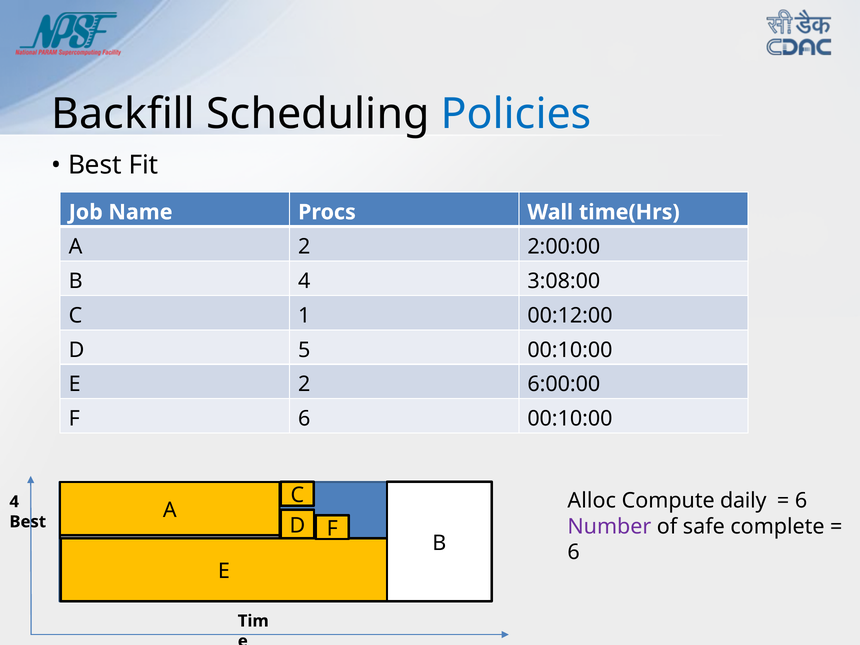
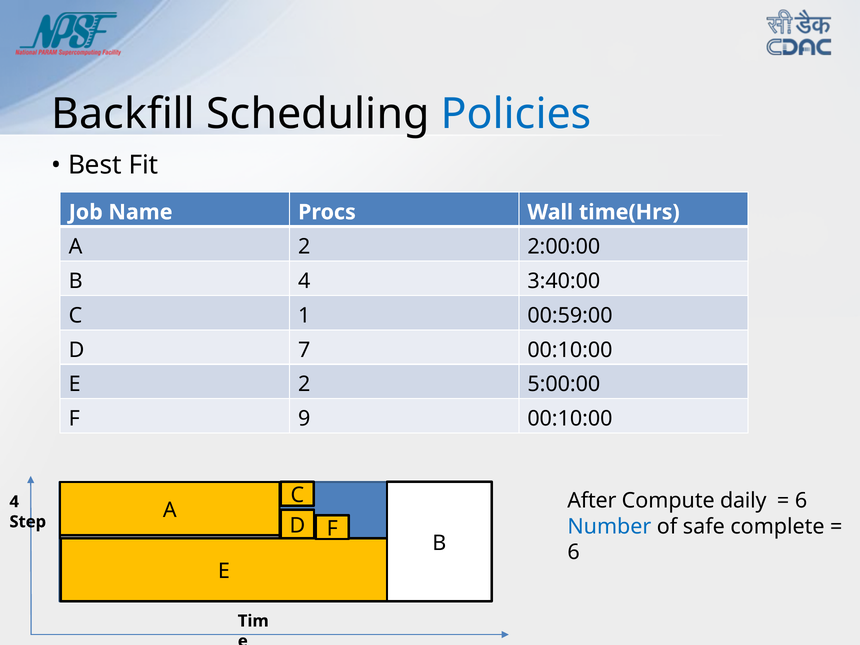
3:08:00: 3:08:00 -> 3:40:00
00:12:00: 00:12:00 -> 00:59:00
5: 5 -> 7
6:00:00: 6:00:00 -> 5:00:00
F 6: 6 -> 9
Alloc: Alloc -> After
Best at (28, 522): Best -> Step
Number colour: purple -> blue
